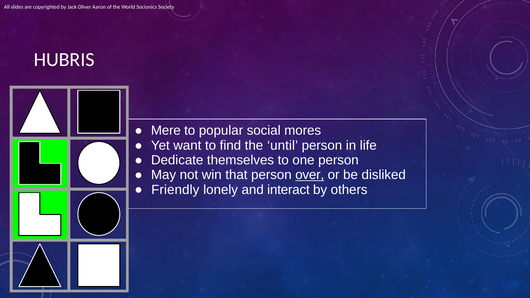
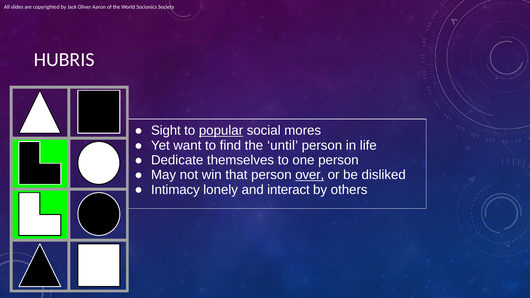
Mere: Mere -> Sight
popular underline: none -> present
Friendly: Friendly -> Intimacy
